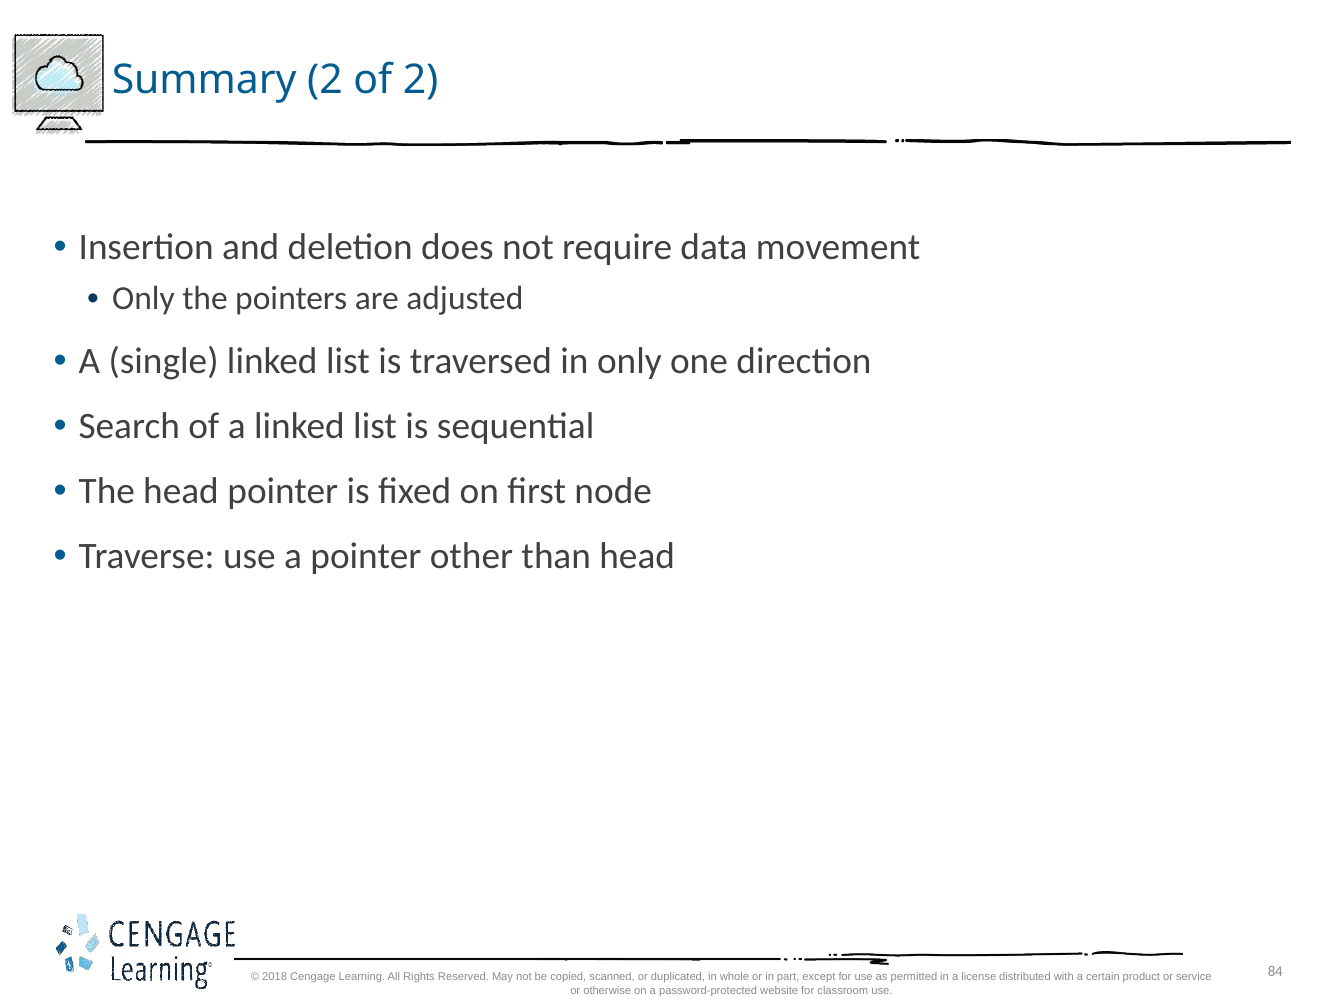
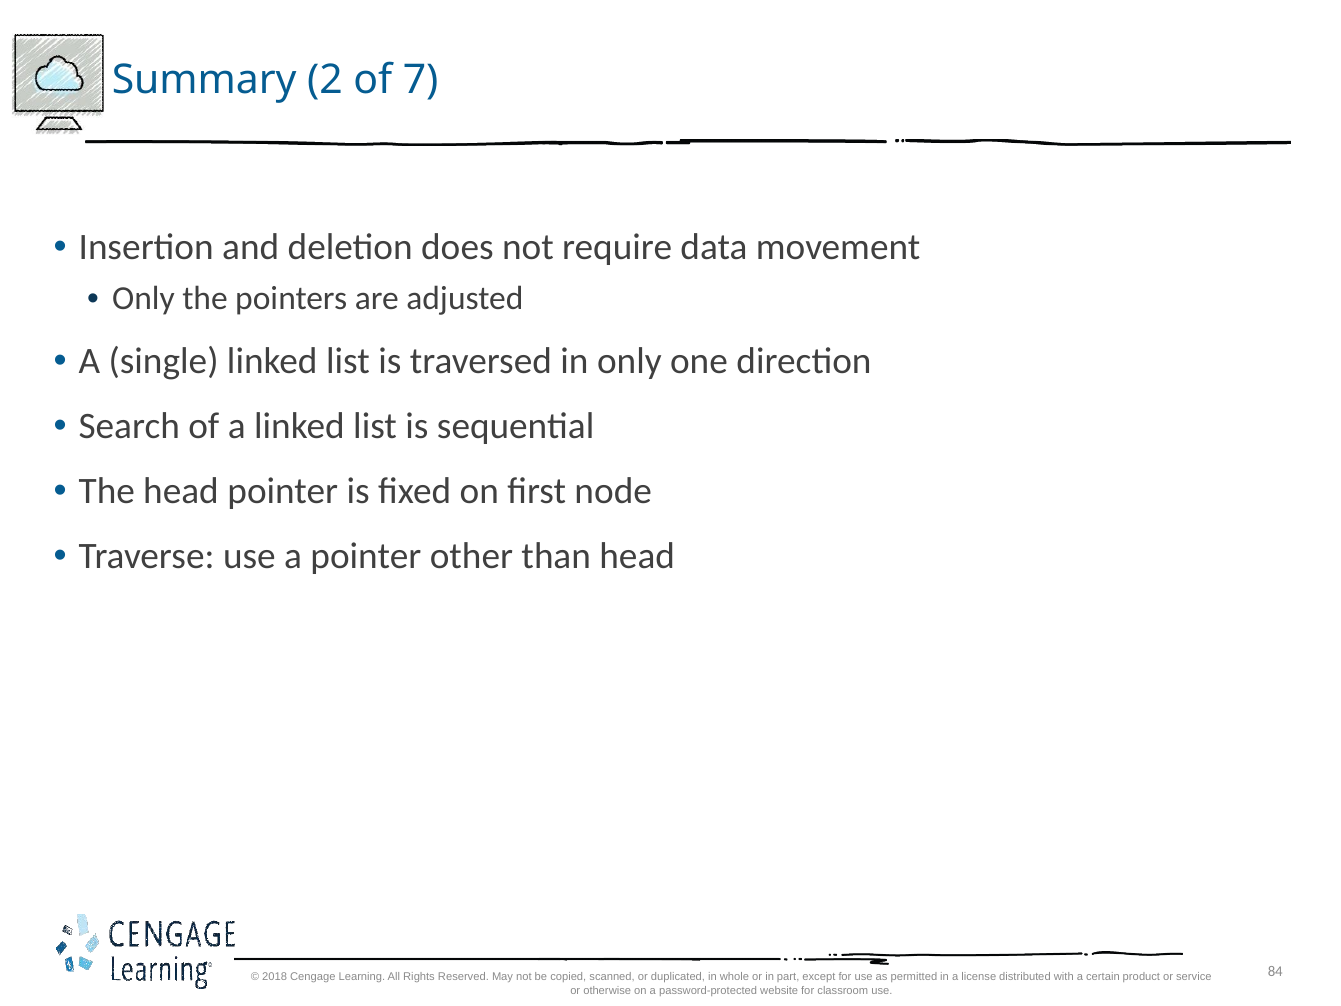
of 2: 2 -> 7
